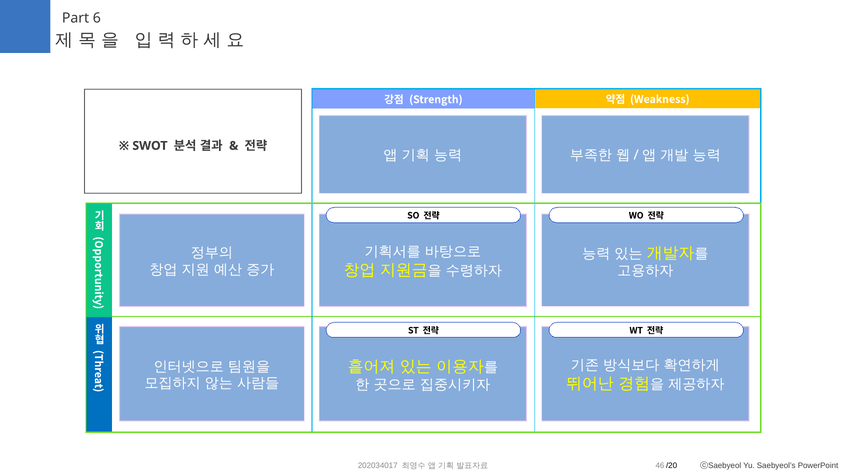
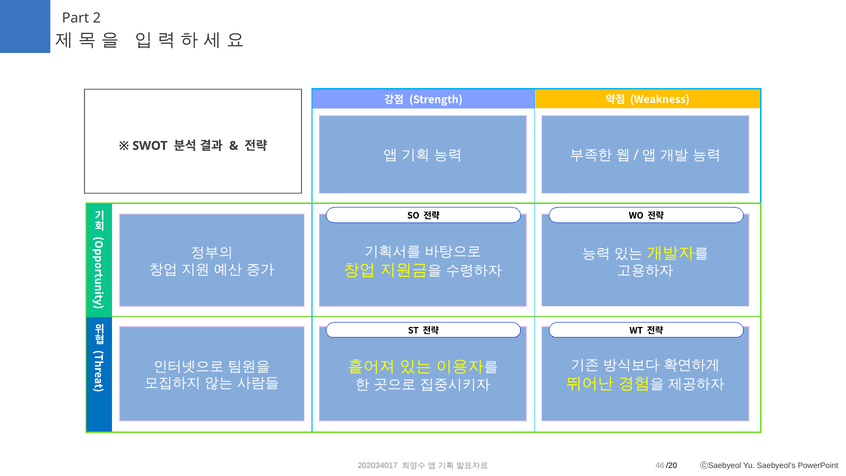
6: 6 -> 2
